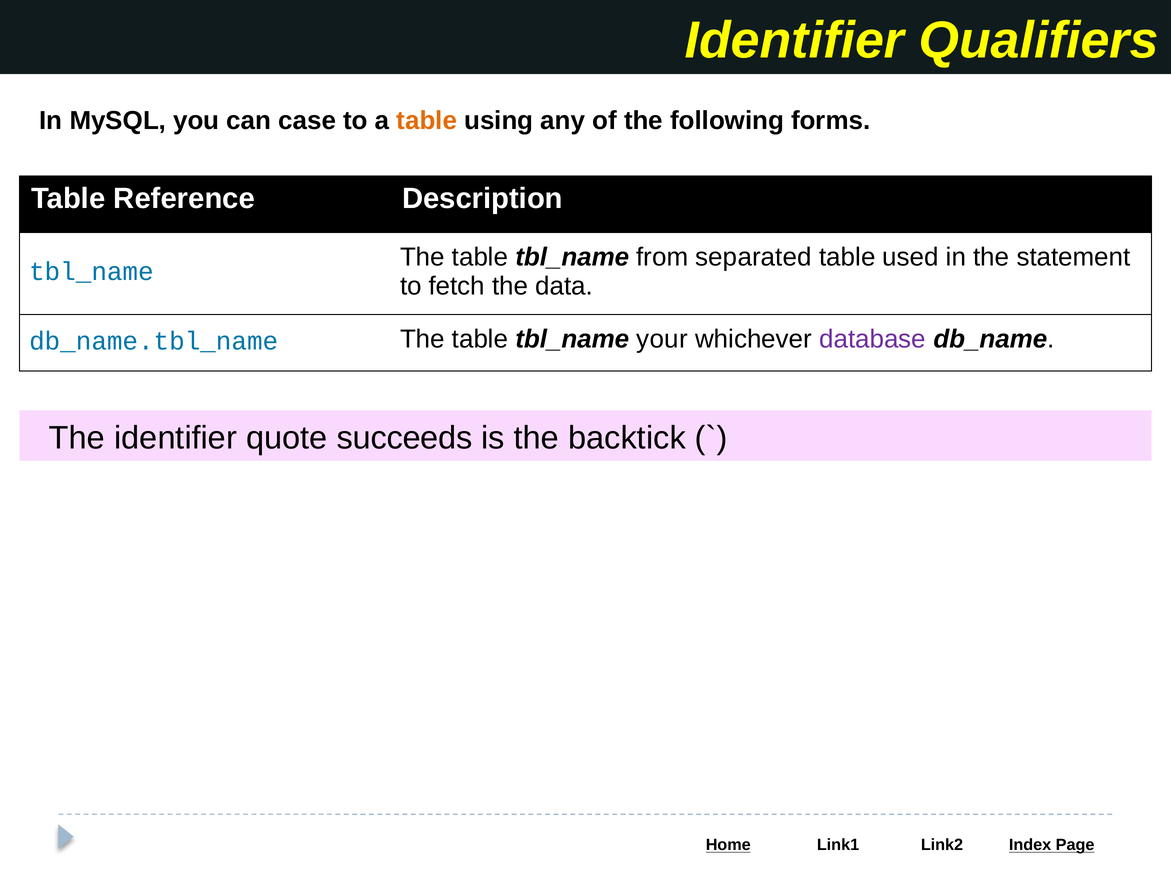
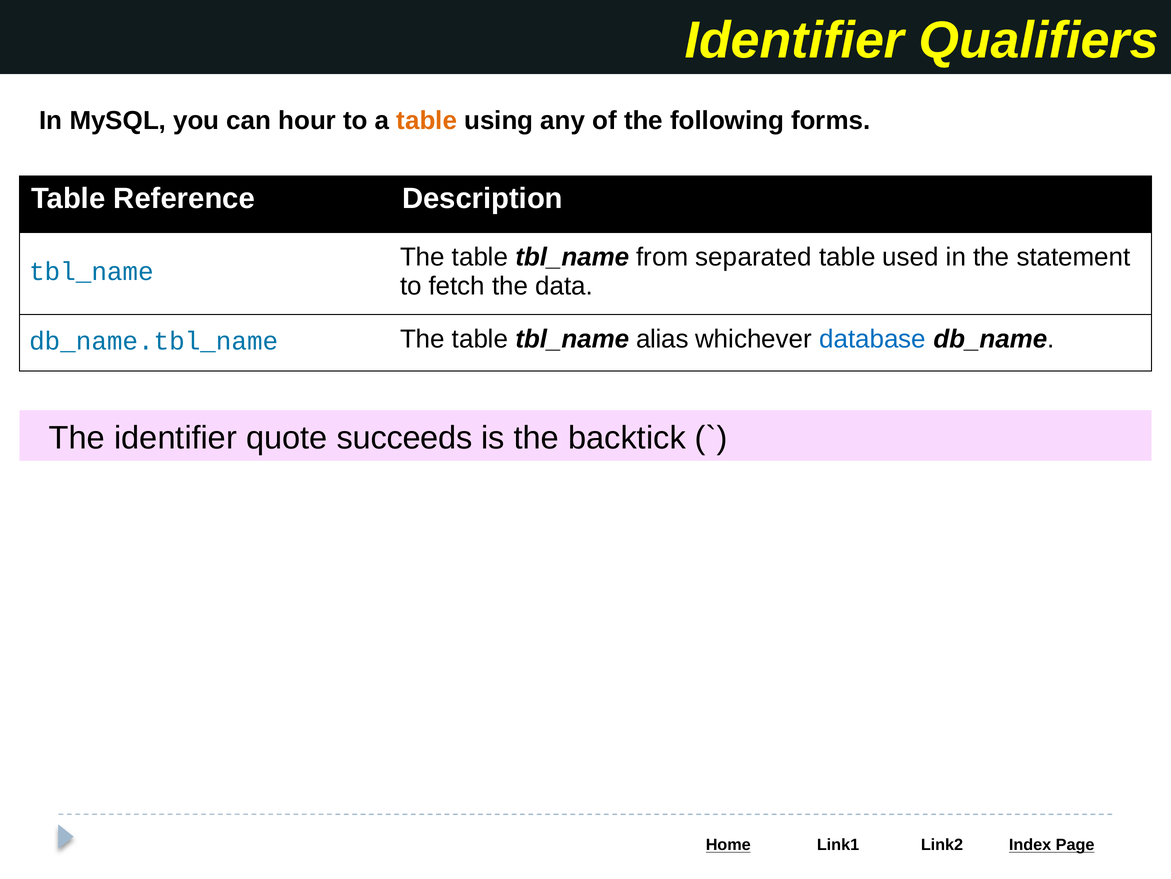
case: case -> hour
your: your -> alias
database colour: purple -> blue
